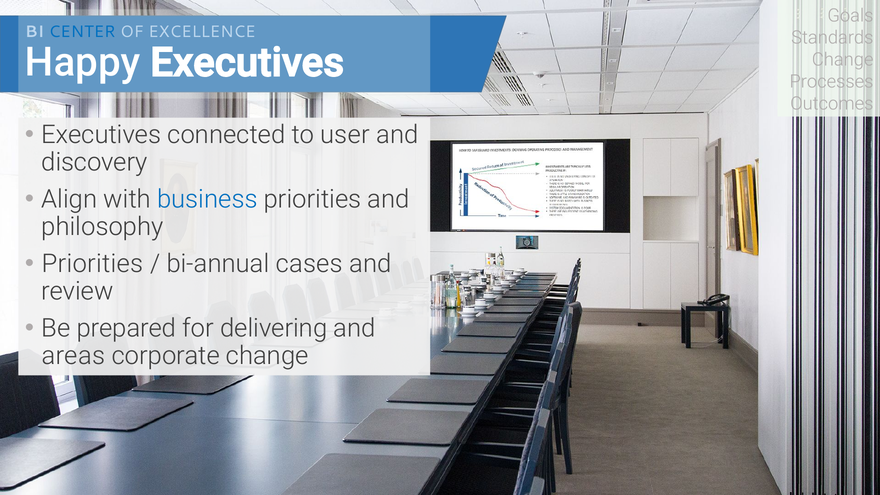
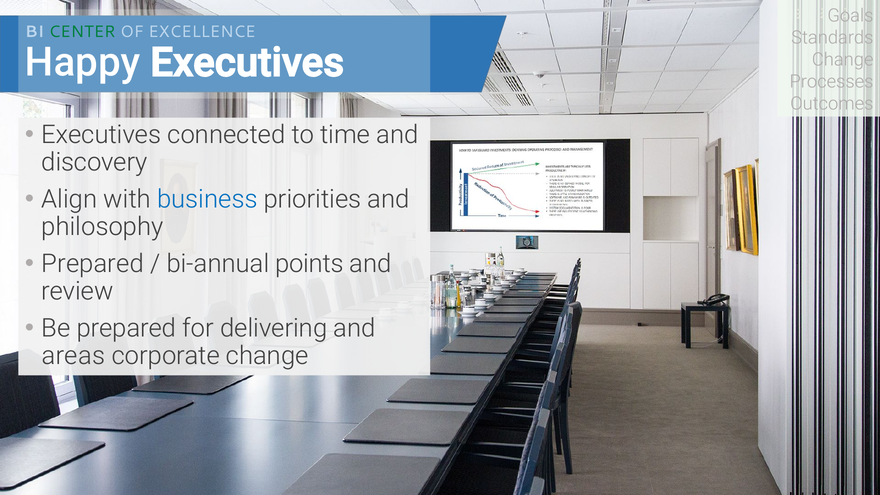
CENTER colour: blue -> green
user: user -> time
Priorities at (93, 264): Priorities -> Prepared
cases: cases -> points
